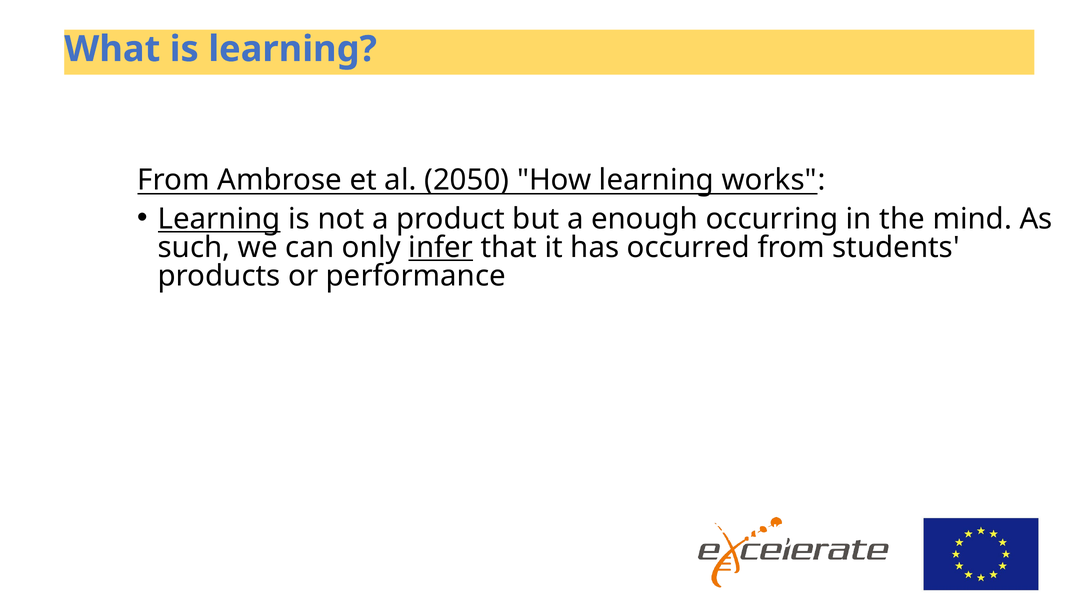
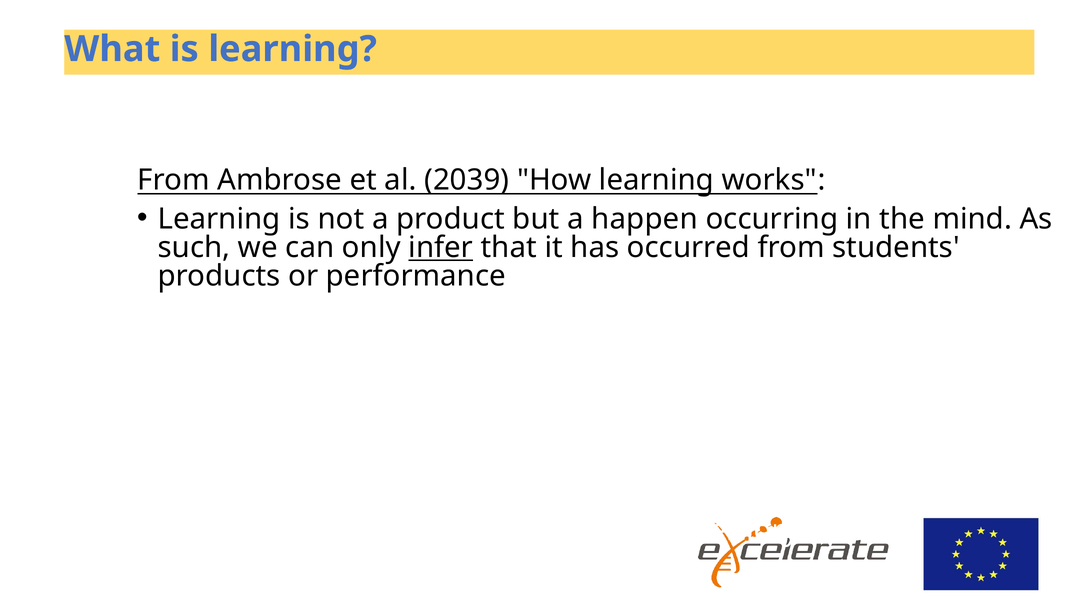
2050: 2050 -> 2039
Learning at (219, 219) underline: present -> none
enough: enough -> happen
